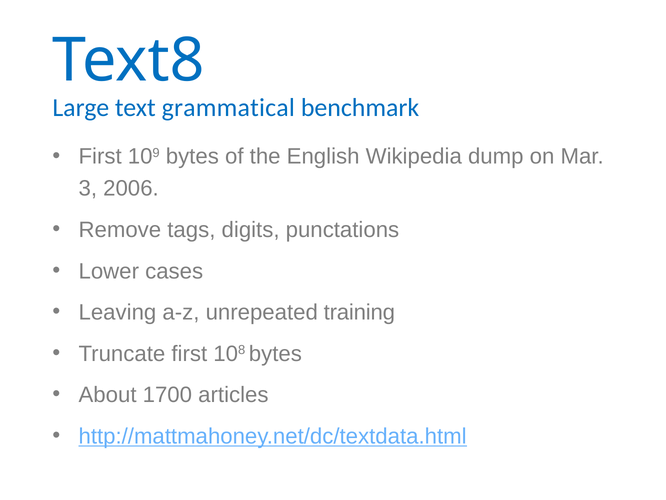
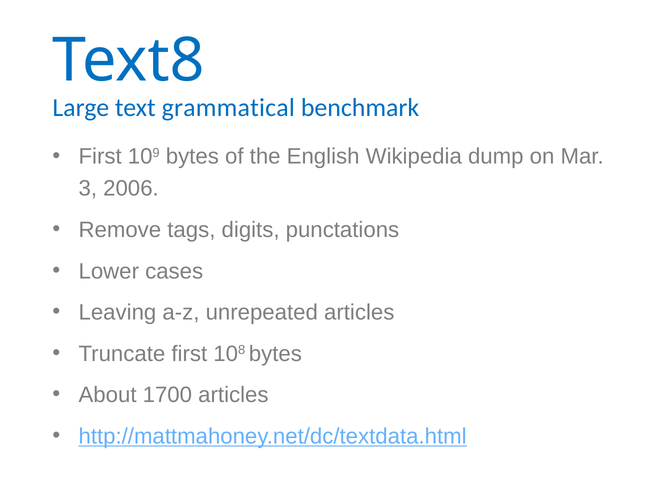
unrepeated training: training -> articles
